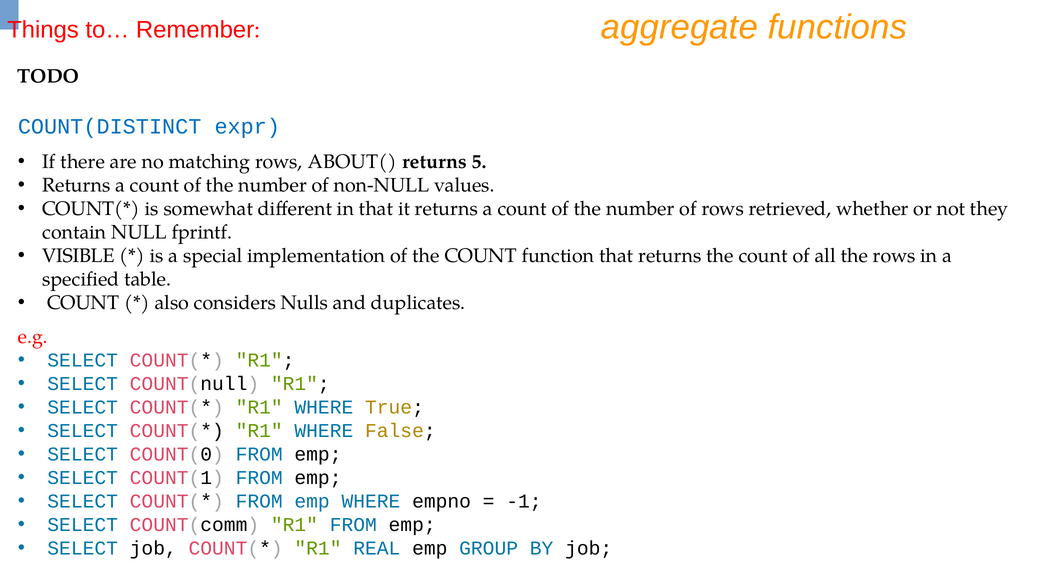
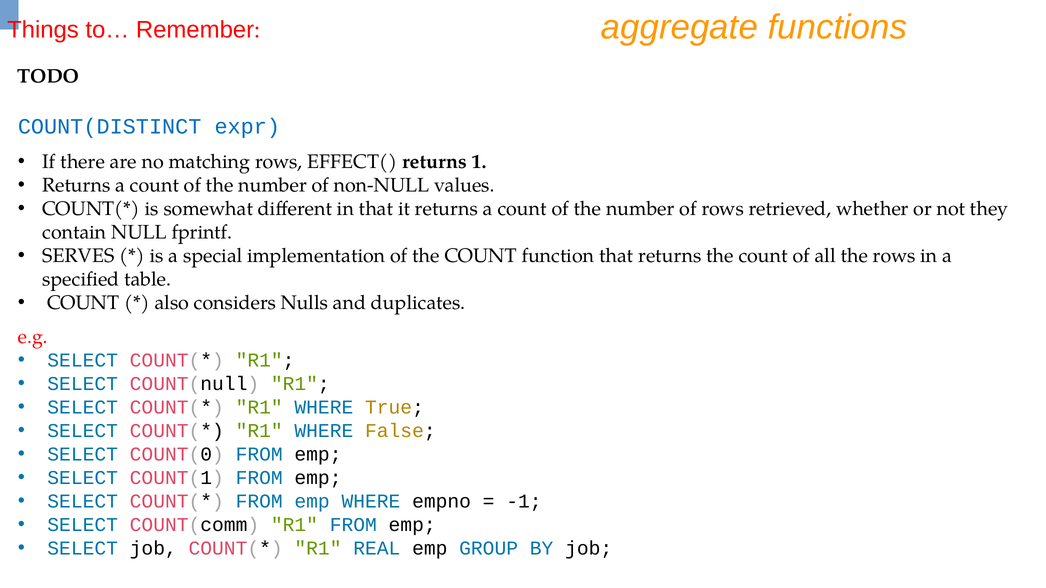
ABOUT(: ABOUT( -> EFFECT(
5: 5 -> 1
VISIBLE: VISIBLE -> SERVES
